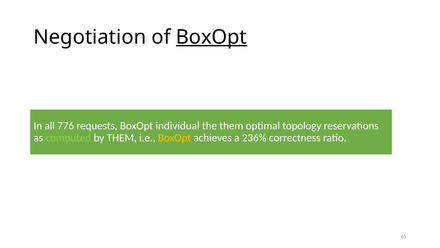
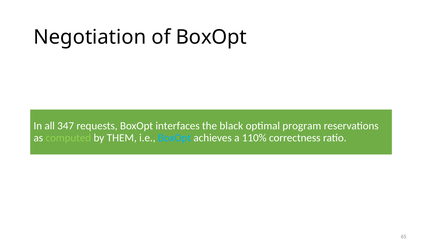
BoxOpt at (211, 37) underline: present -> none
776: 776 -> 347
individual: individual -> interfaces
the them: them -> black
topology: topology -> program
BoxOpt at (174, 138) colour: yellow -> light blue
236%: 236% -> 110%
